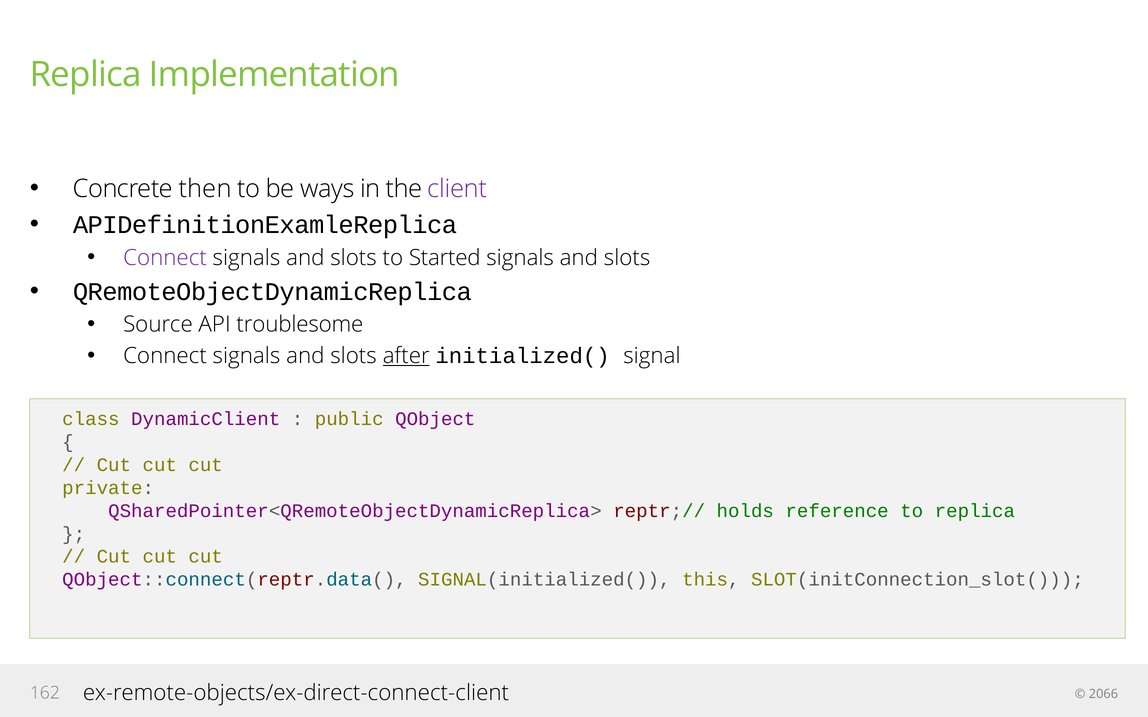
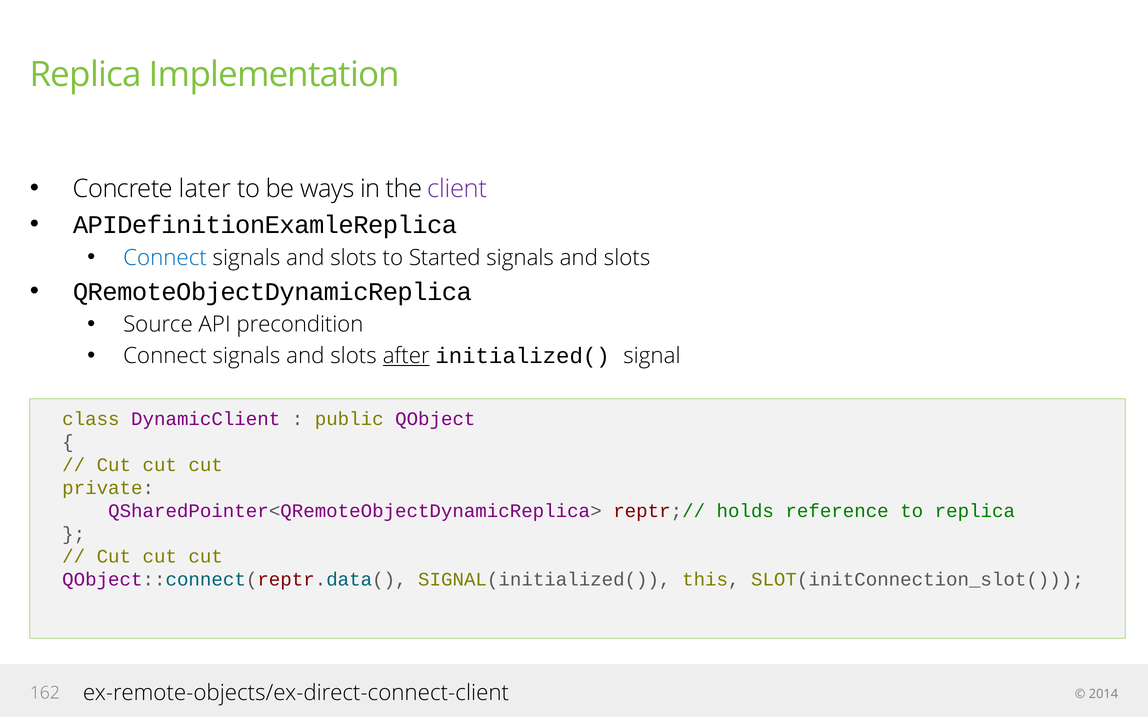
then: then -> later
Connect at (165, 258) colour: purple -> blue
troublesome: troublesome -> precondition
2066: 2066 -> 2014
